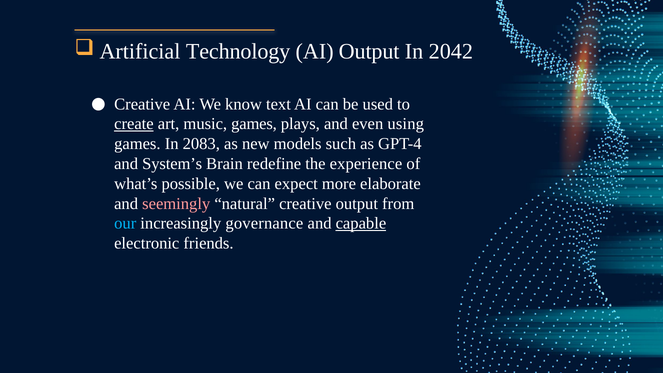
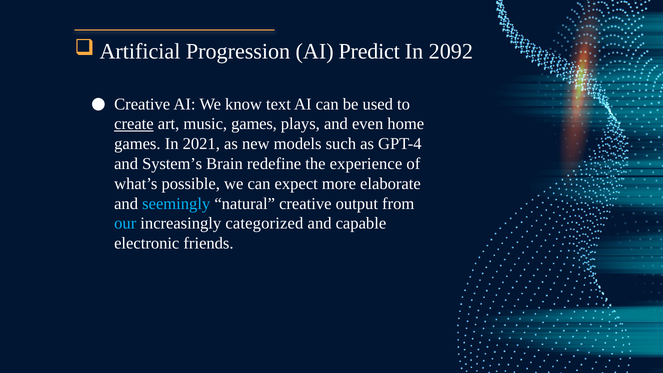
Technology: Technology -> Progression
AI Output: Output -> Predict
2042: 2042 -> 2092
using: using -> home
2083: 2083 -> 2021
seemingly colour: pink -> light blue
governance: governance -> categorized
capable underline: present -> none
